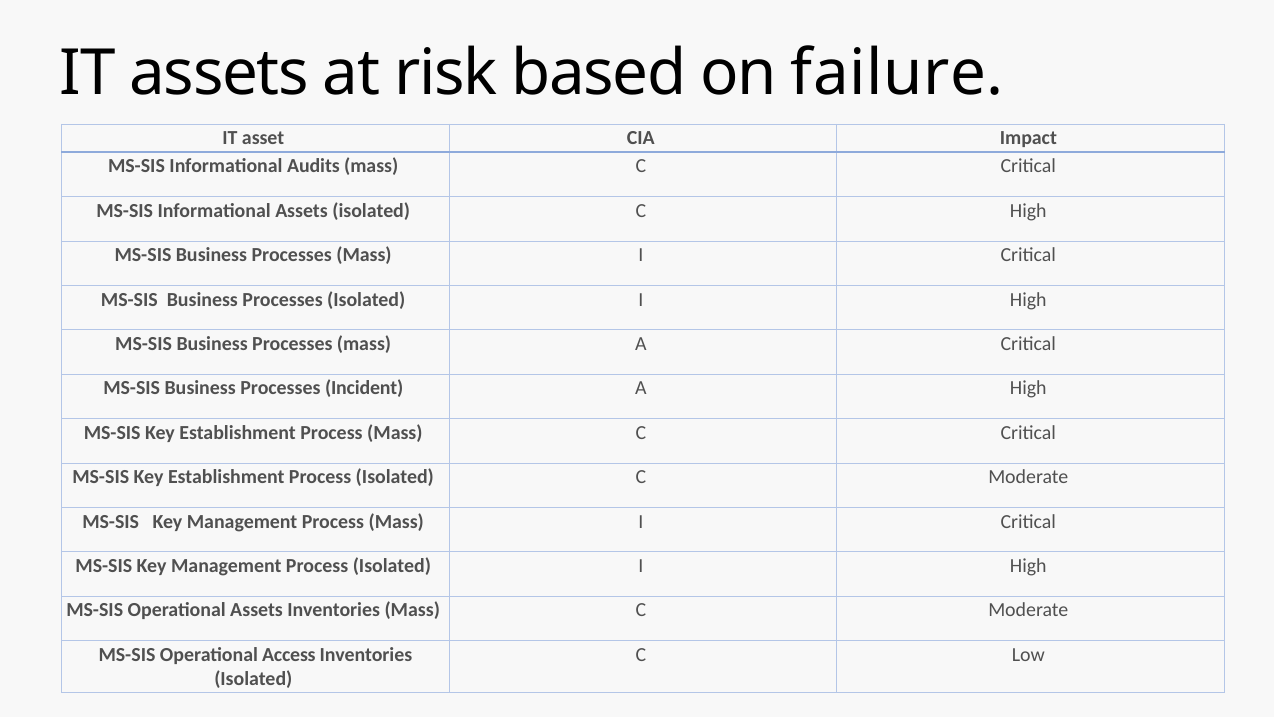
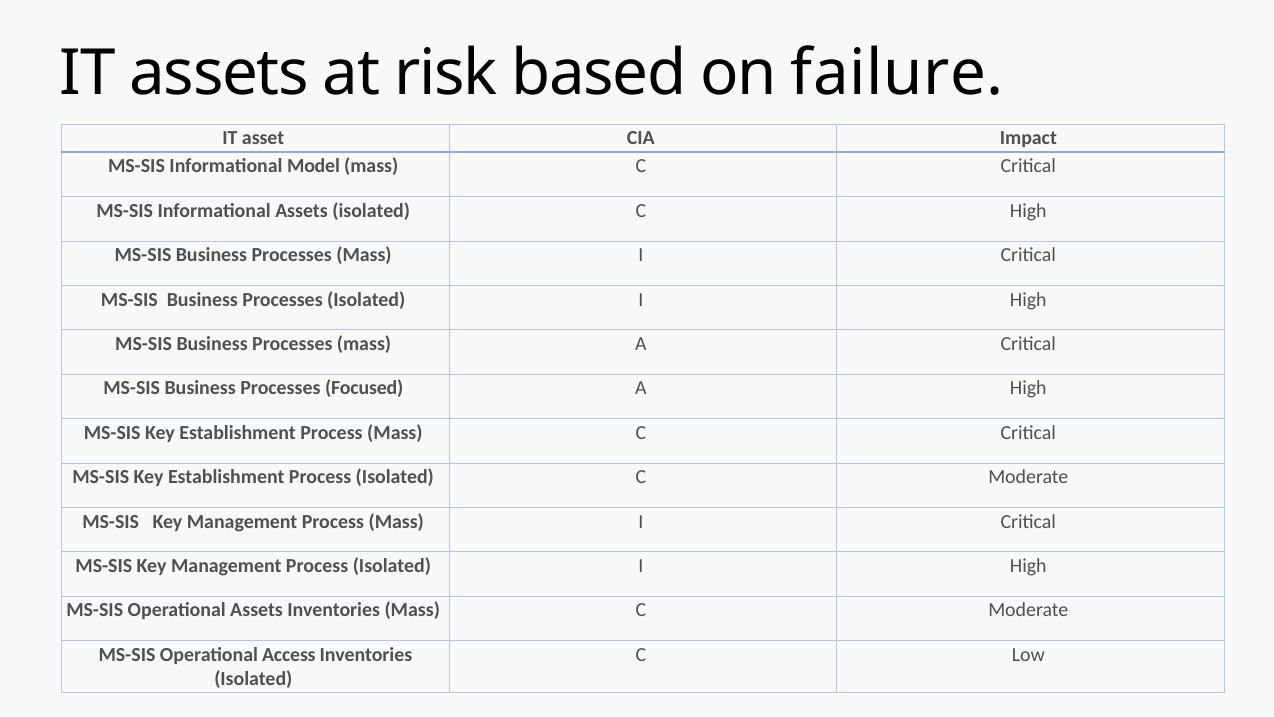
Audits: Audits -> Model
Incident: Incident -> Focused
